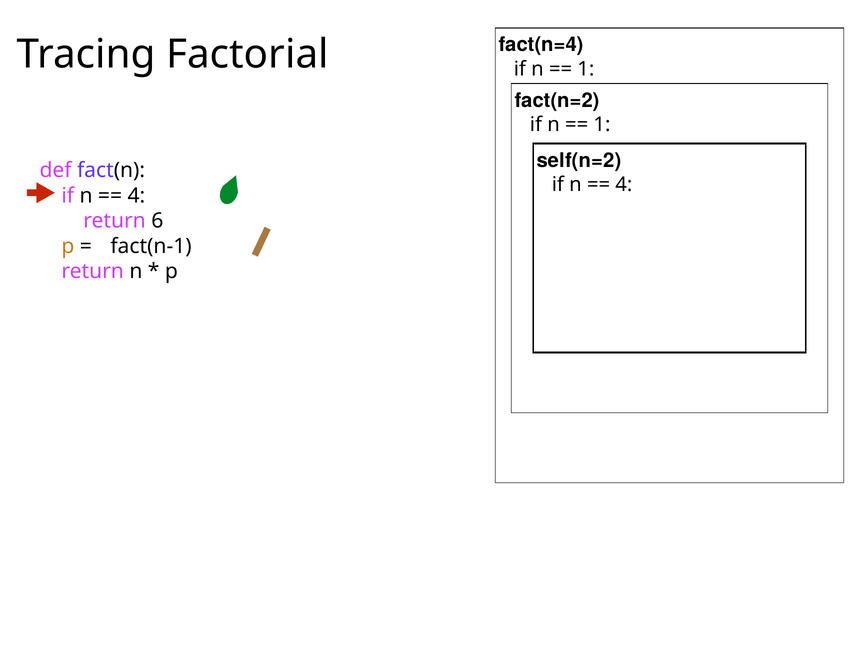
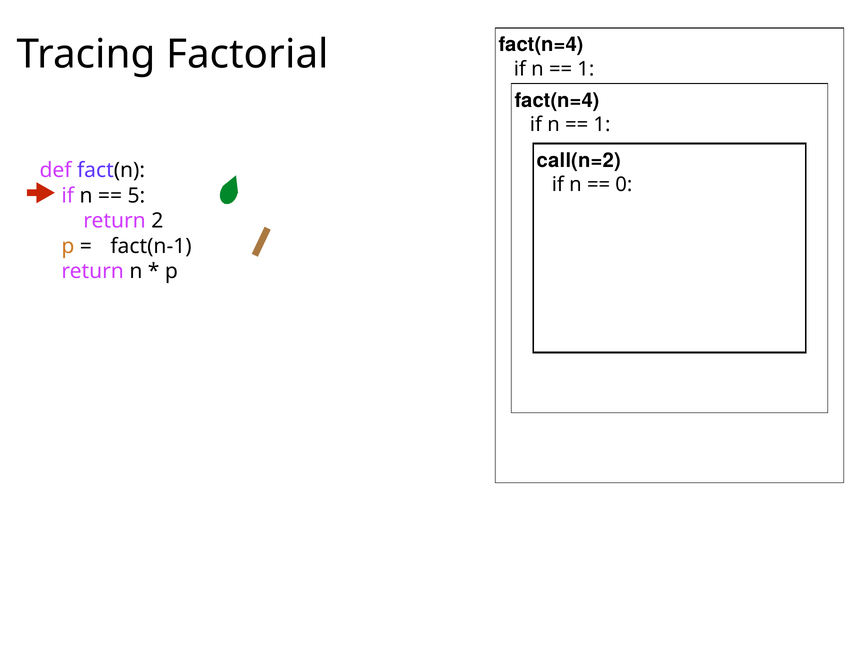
fact(n=2 at (557, 100): fact(n=2 -> fact(n=4
self(n=2: self(n=2 -> call(n=2
4 at (624, 185): 4 -> 0
4 at (136, 196): 4 -> 5
6: 6 -> 2
